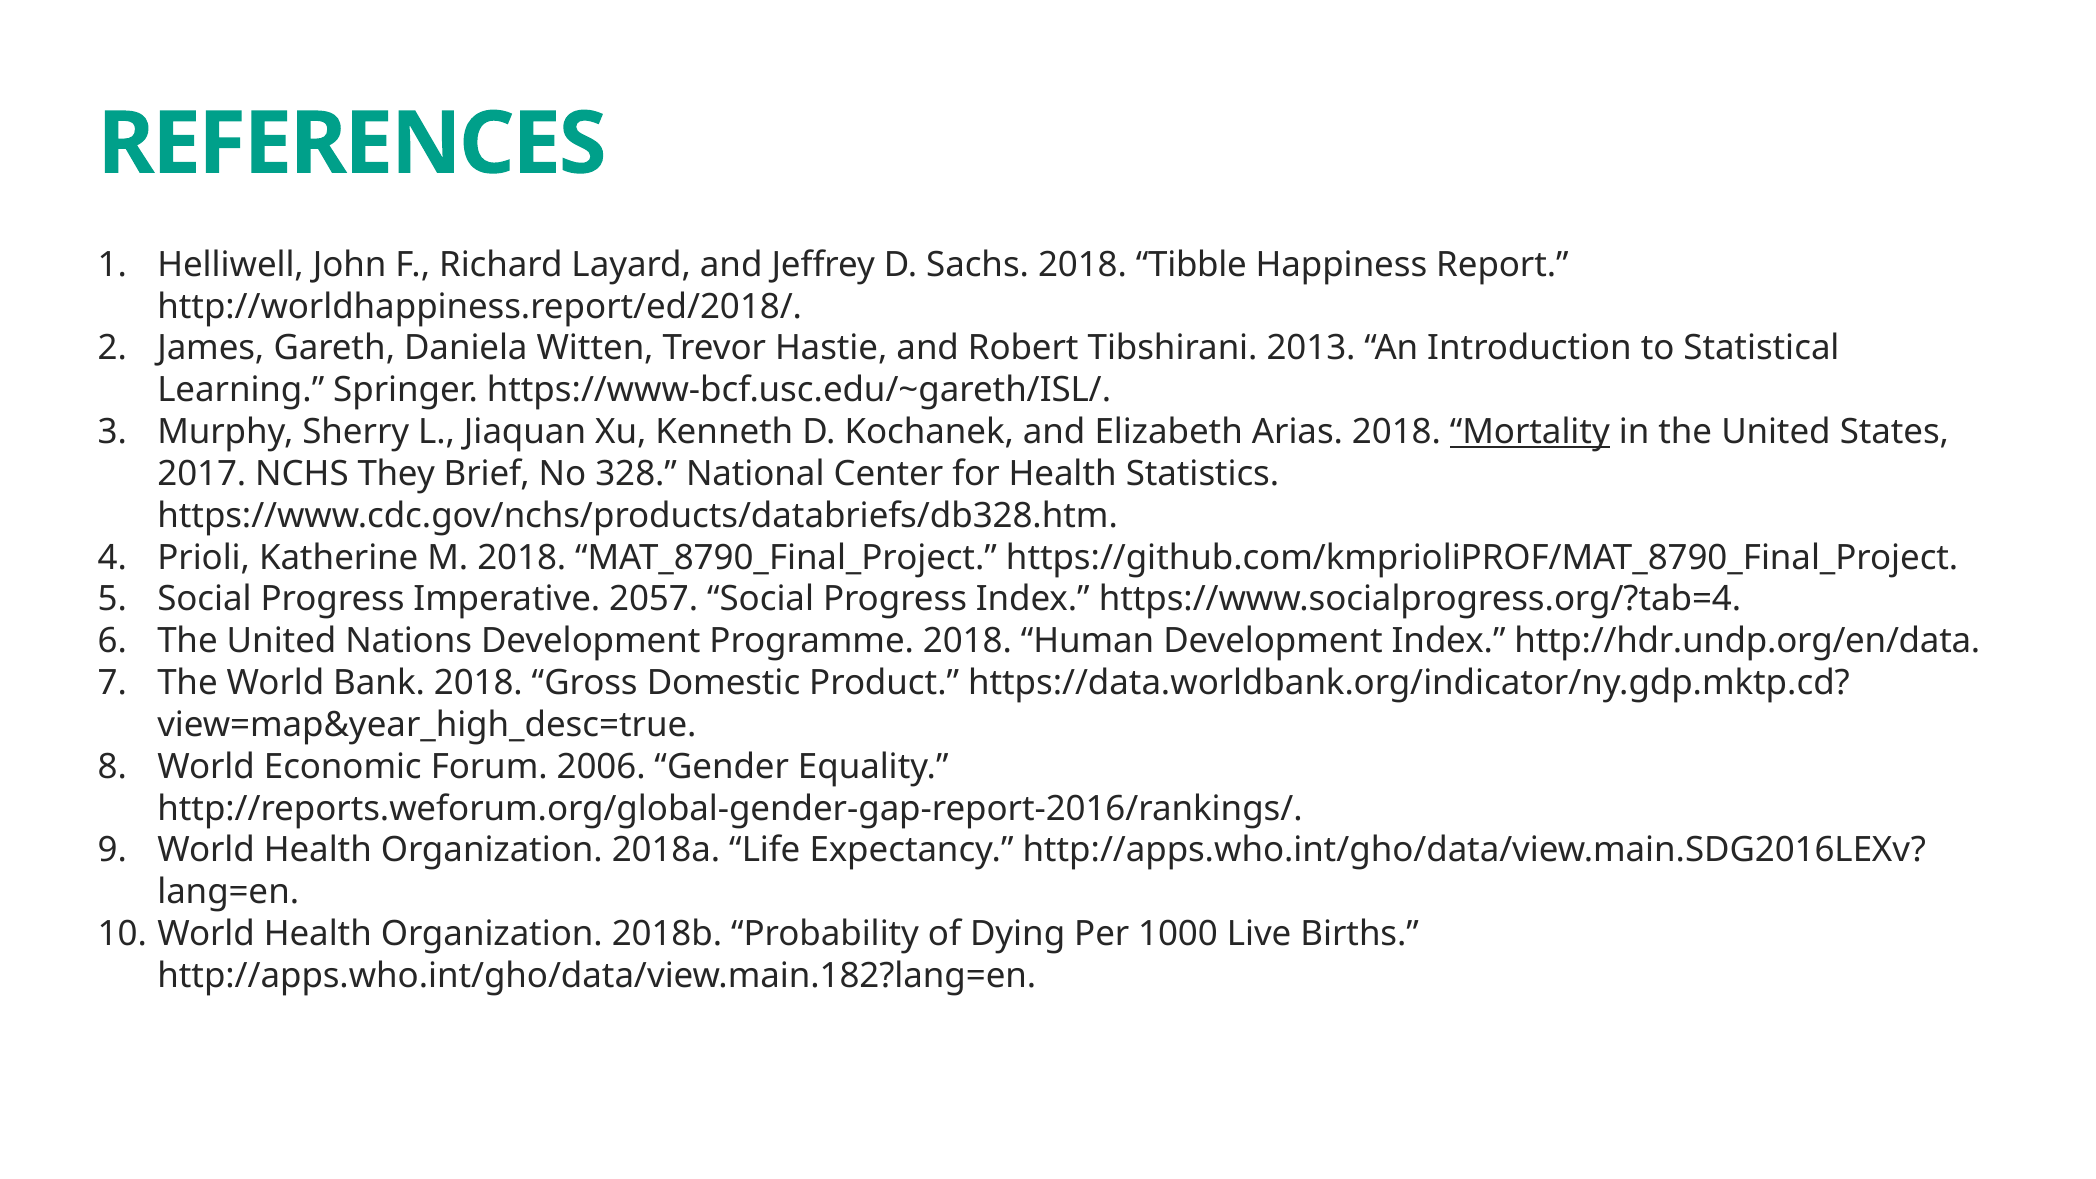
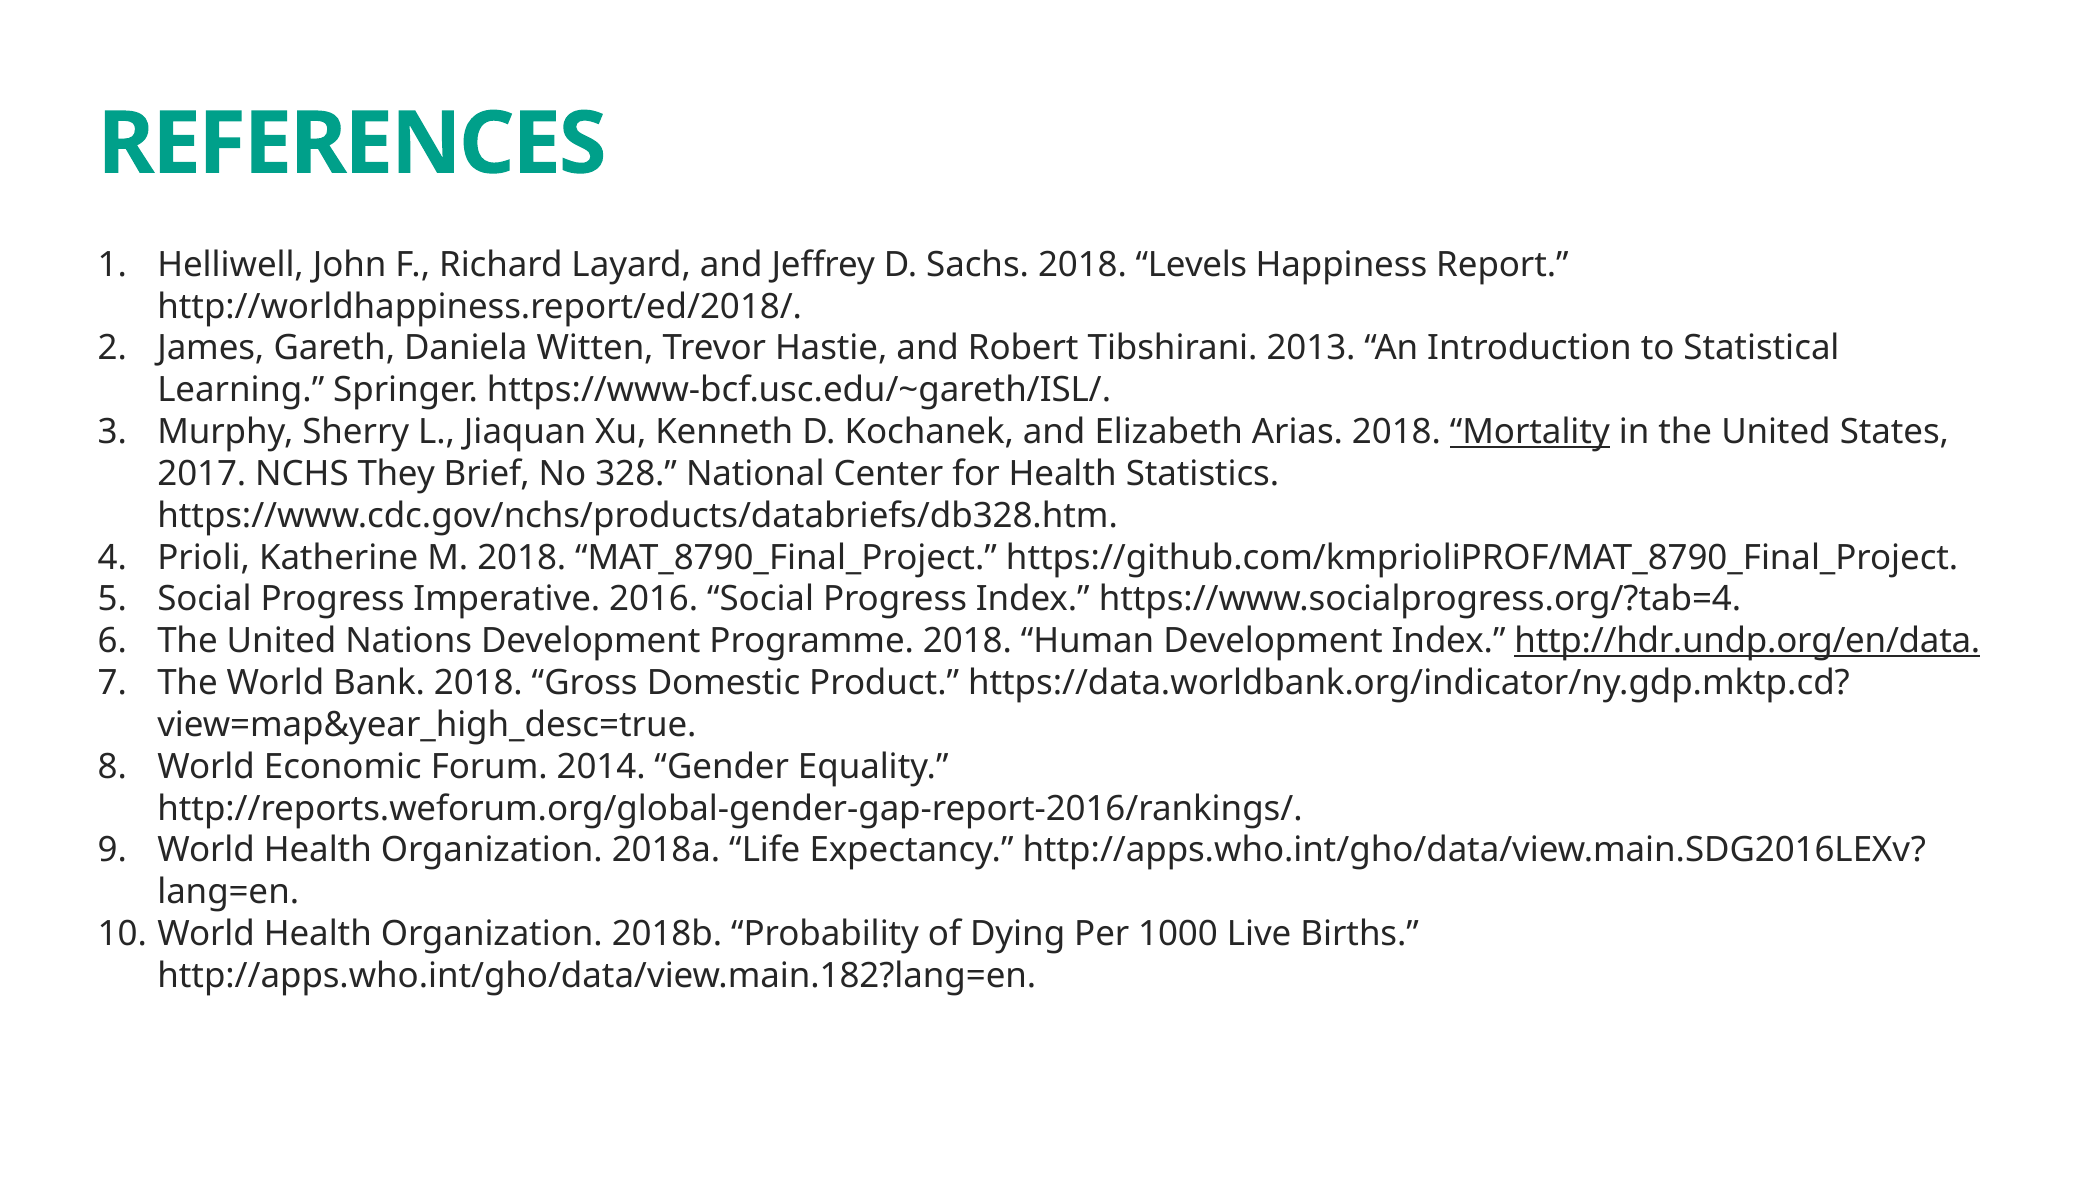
Tibble: Tibble -> Levels
2057: 2057 -> 2016
http://hdr.undp.org/en/data underline: none -> present
2006: 2006 -> 2014
